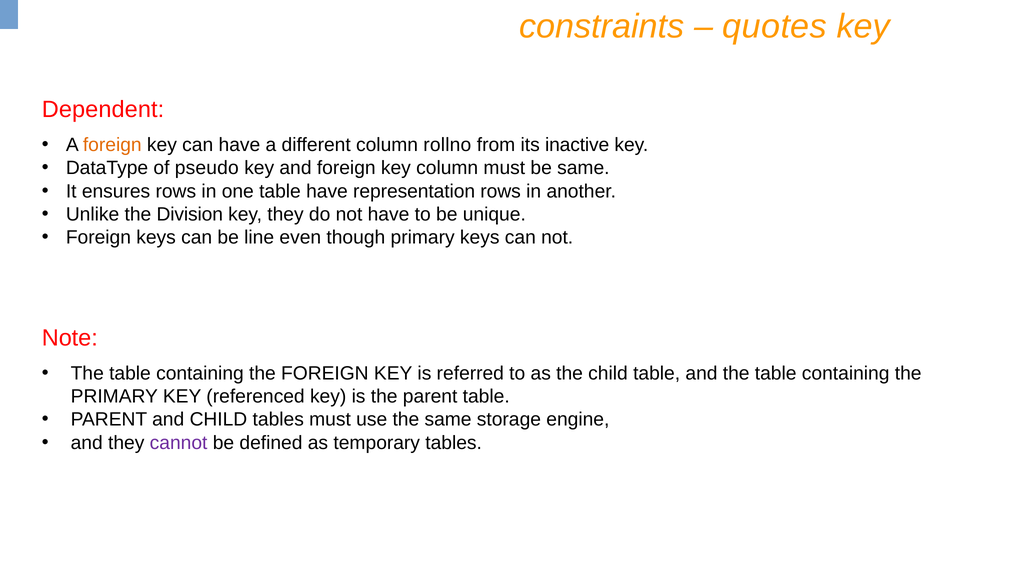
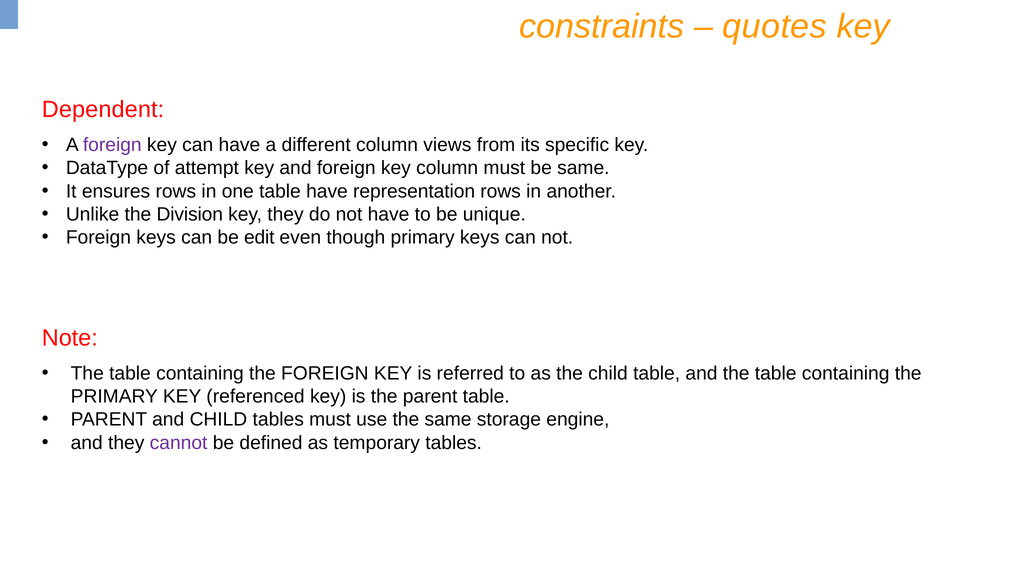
foreign at (112, 145) colour: orange -> purple
rollno: rollno -> views
inactive: inactive -> specific
pseudo: pseudo -> attempt
line: line -> edit
